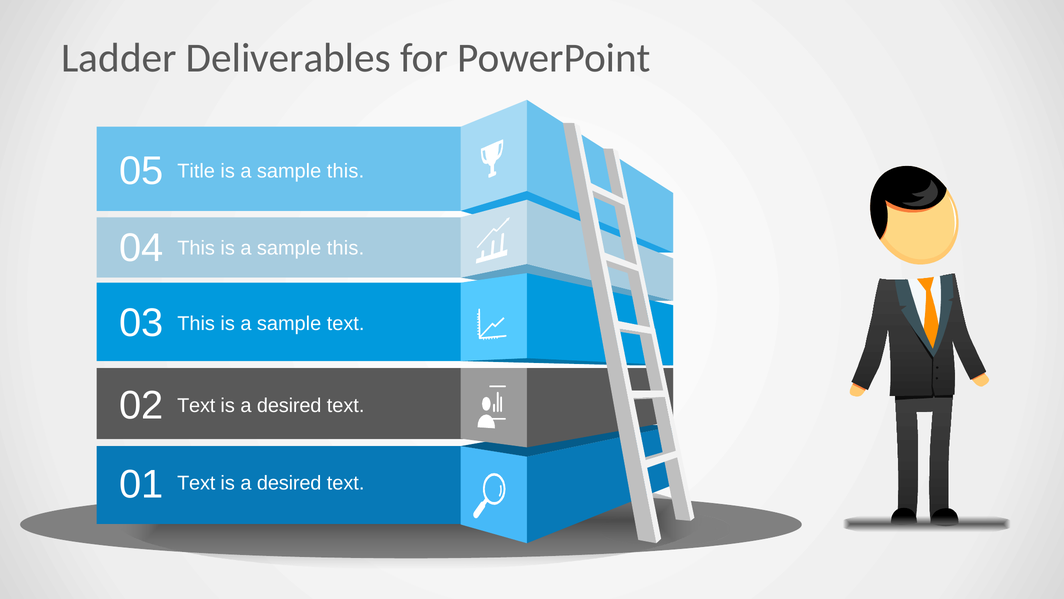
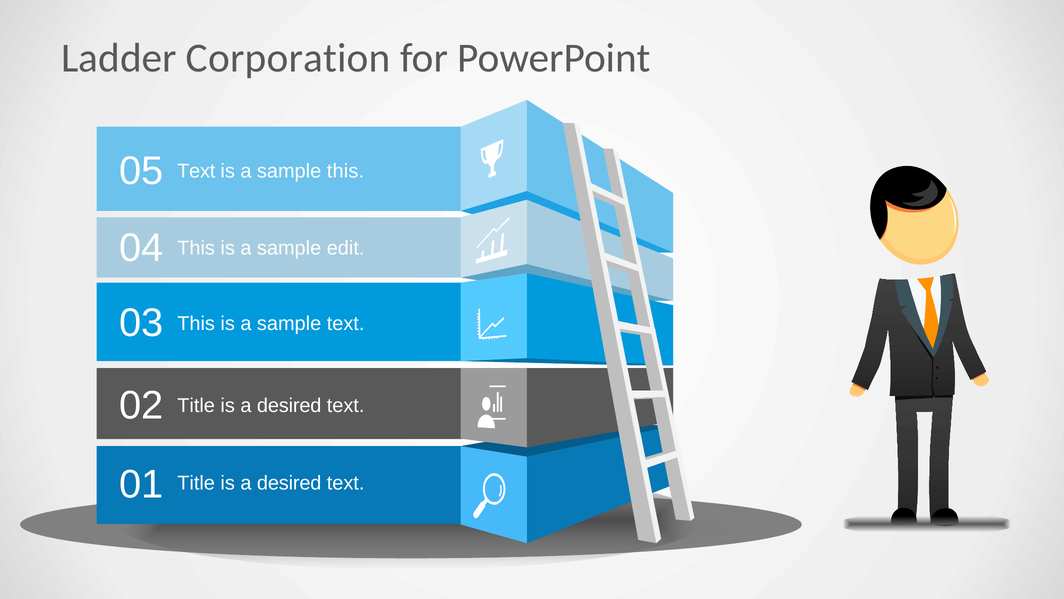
Deliverables: Deliverables -> Corporation
Title at (196, 171): Title -> Text
this at (346, 248): this -> edit
Text at (196, 406): Text -> Title
Text at (196, 483): Text -> Title
